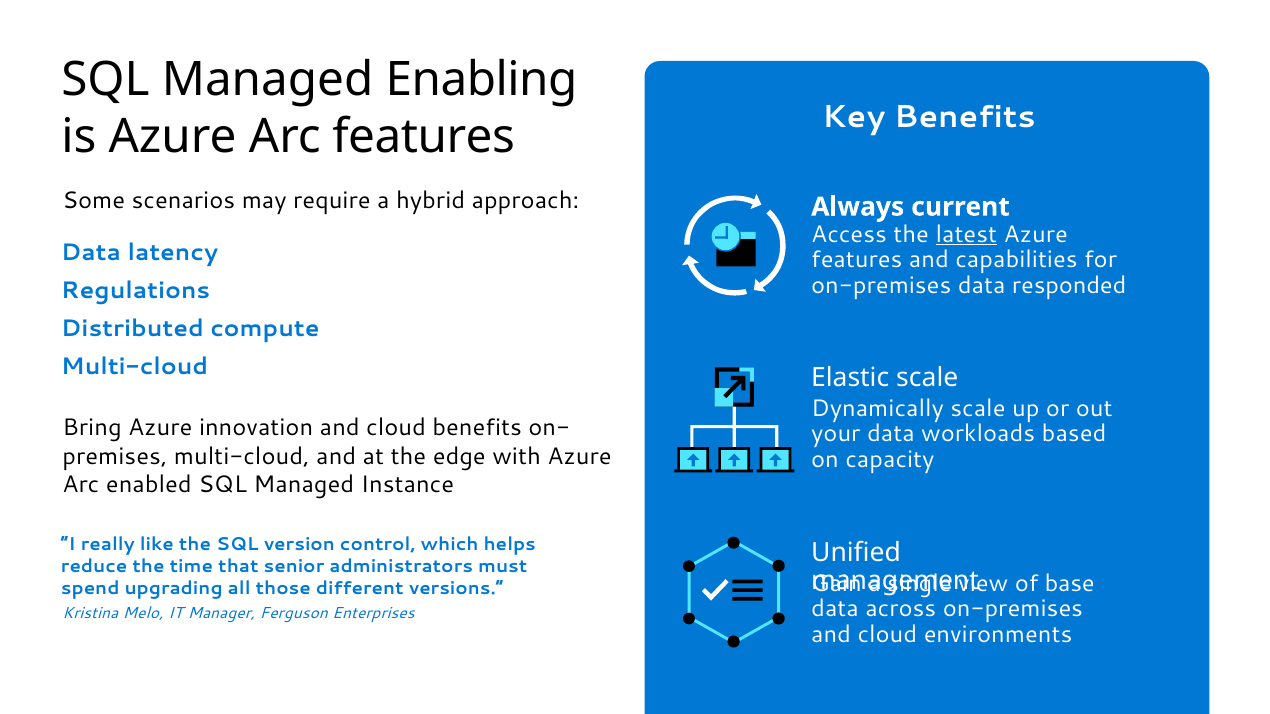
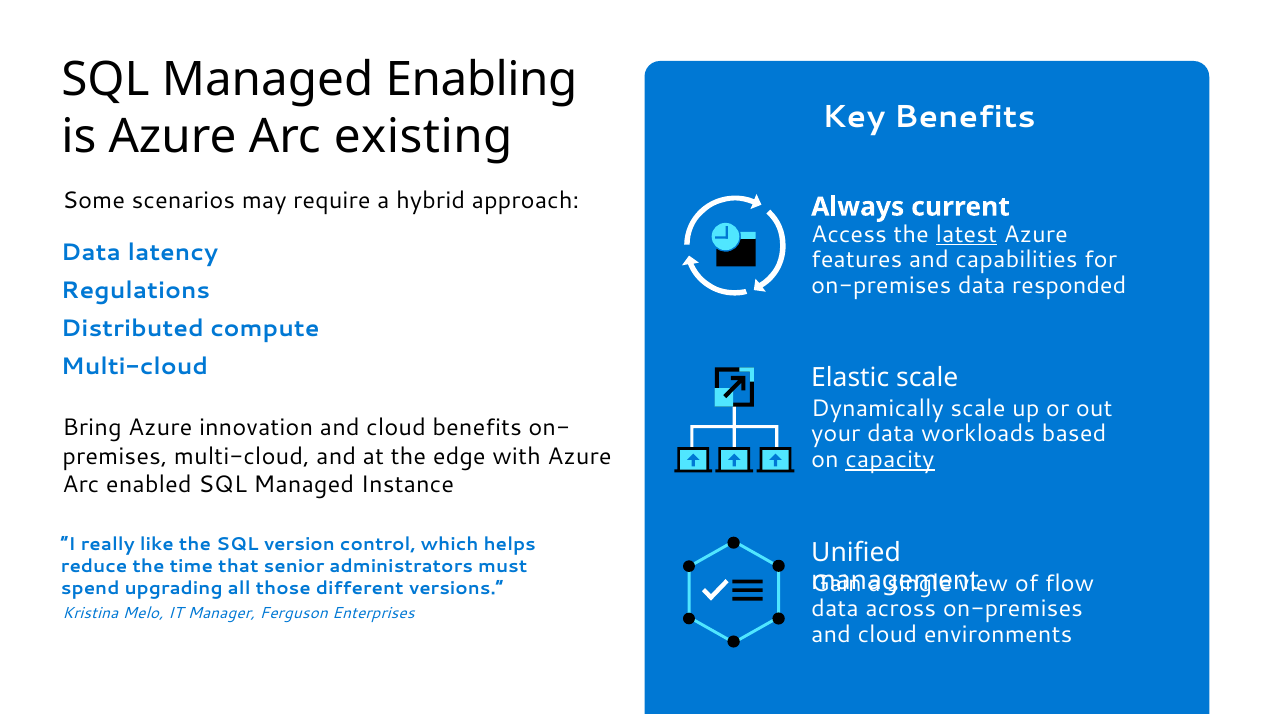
Arc features: features -> existing
capacity underline: none -> present
base: base -> flow
